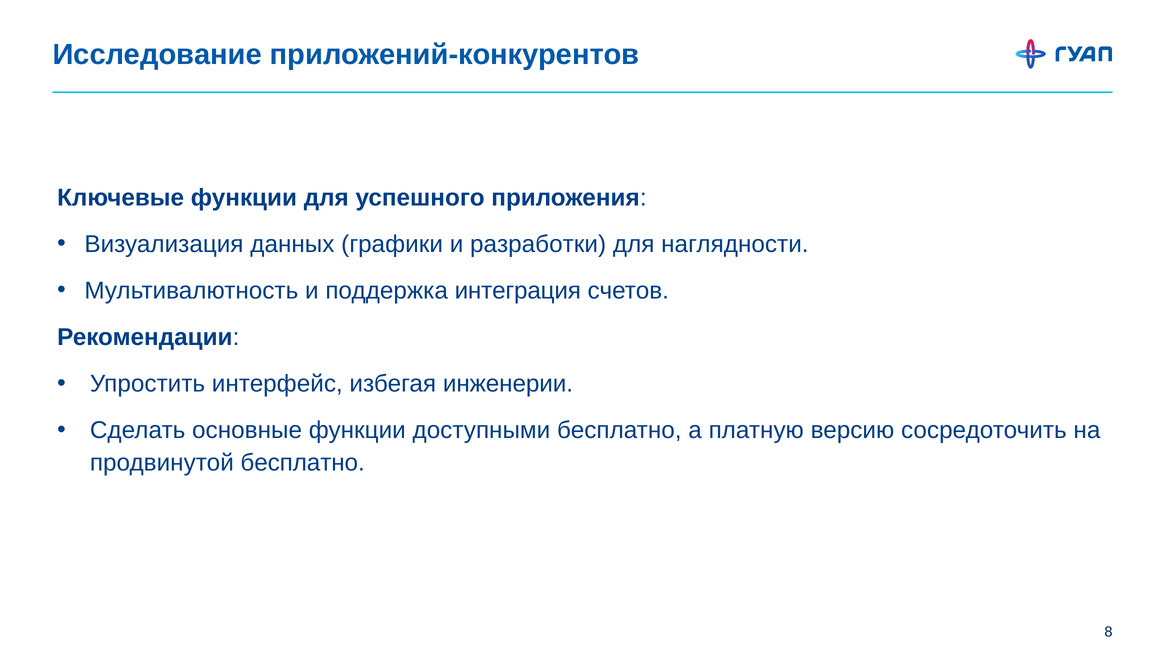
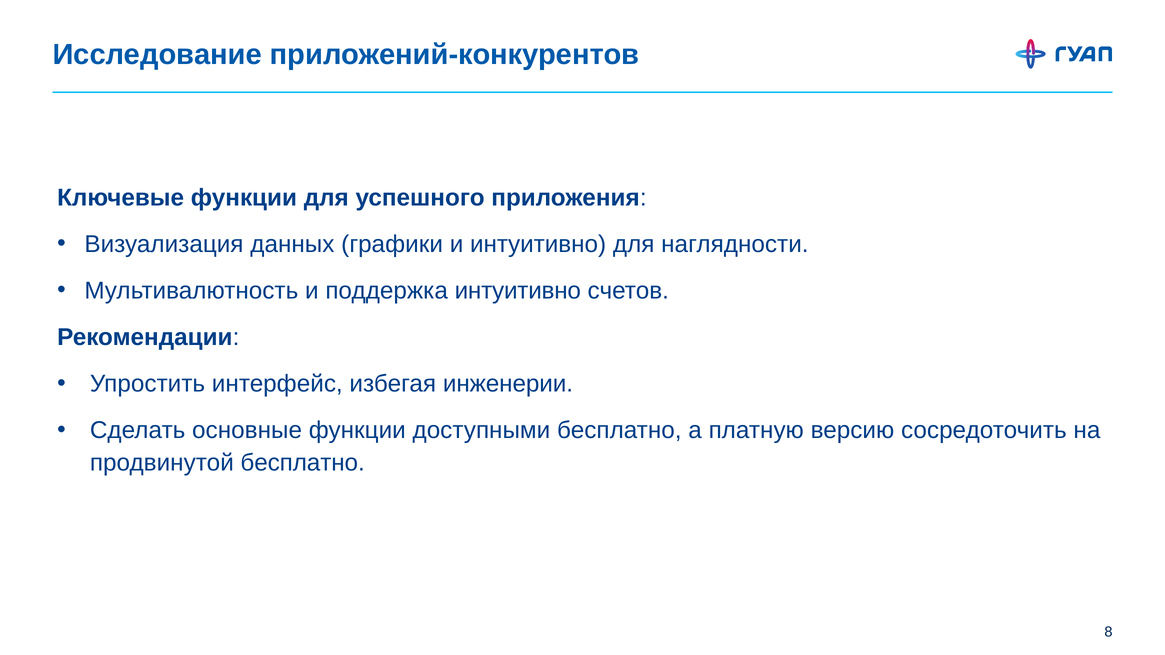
и разработки: разработки -> интуитивно
поддержка интеграция: интеграция -> интуитивно
